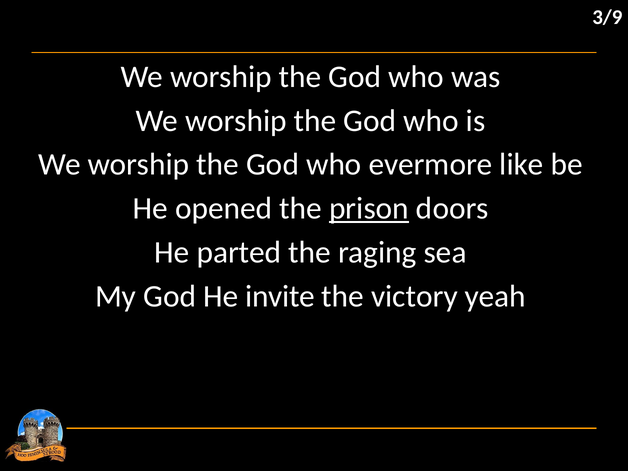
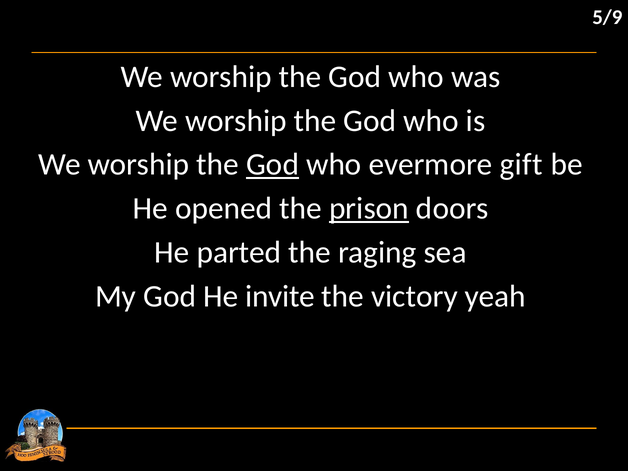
3/9: 3/9 -> 5/9
God at (273, 165) underline: none -> present
like: like -> gift
